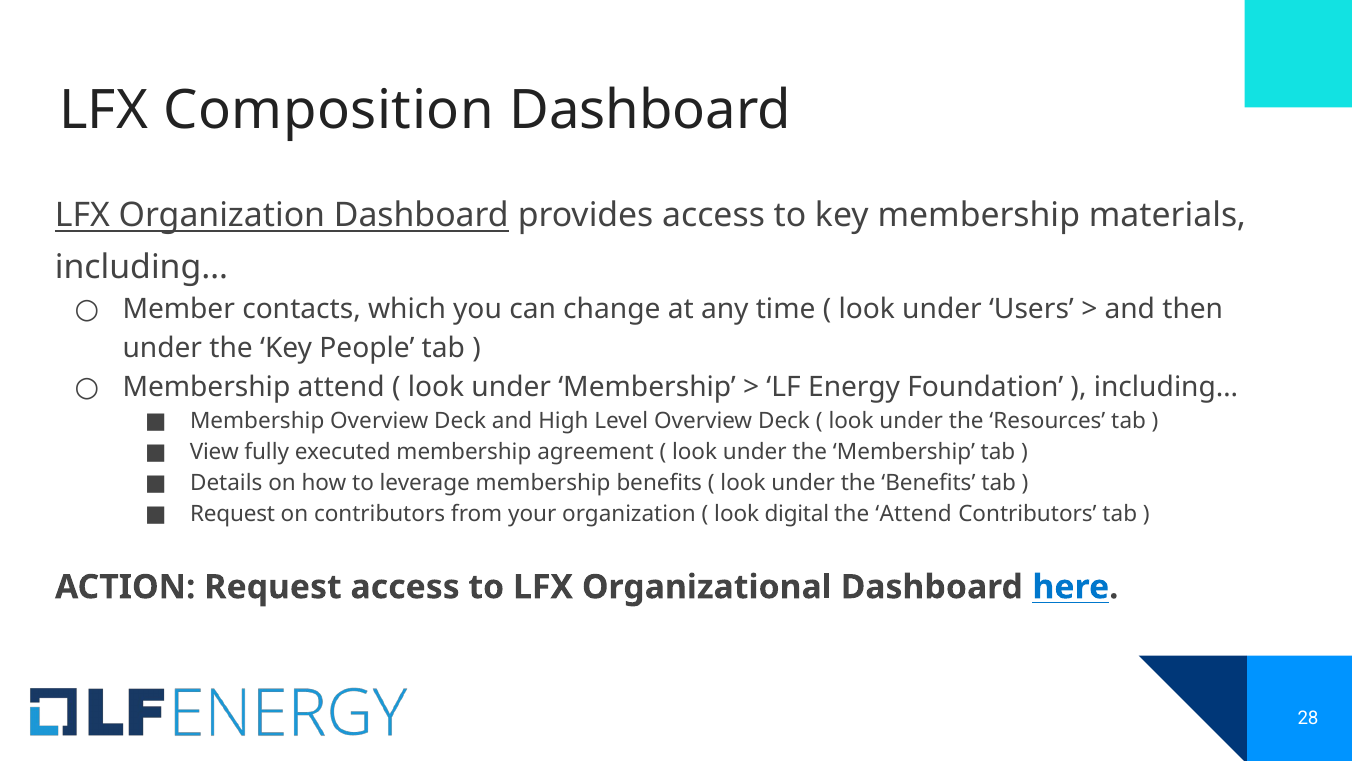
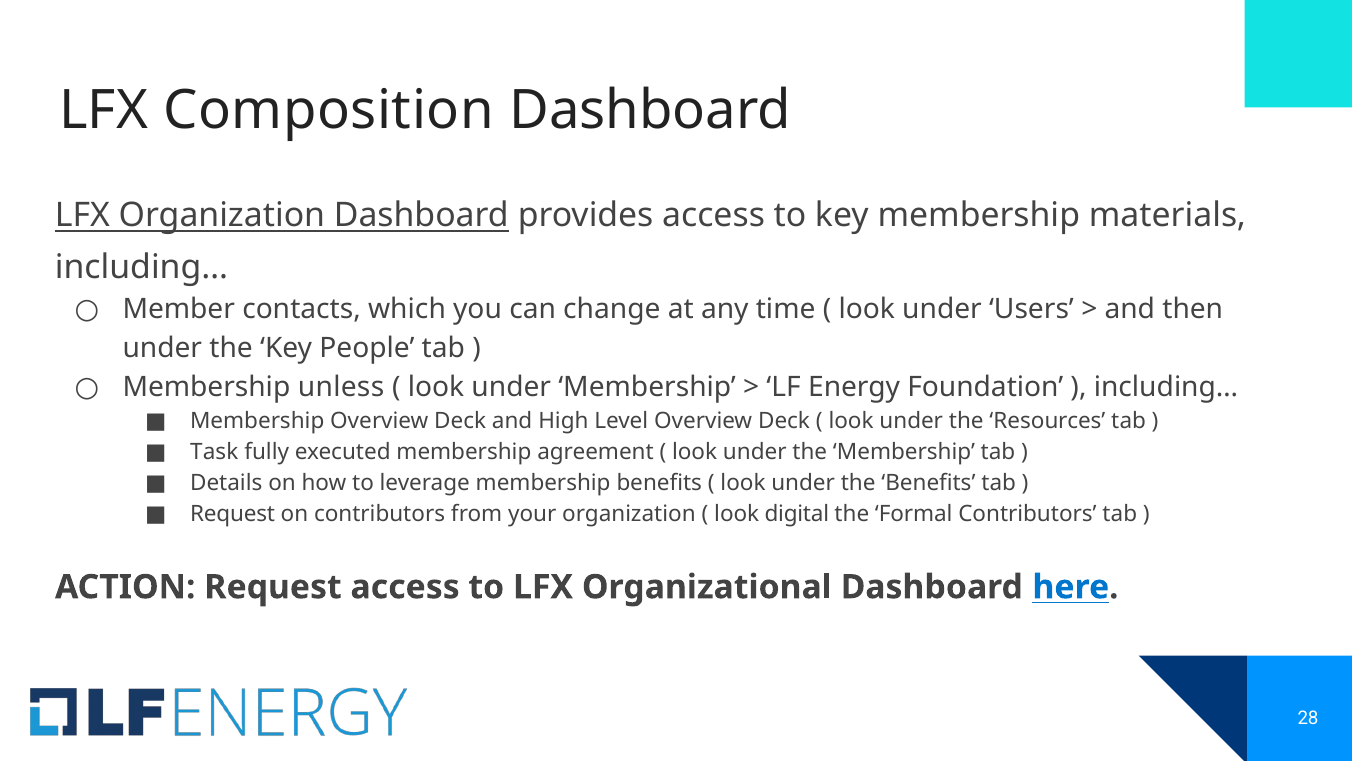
Membership attend: attend -> unless
View: View -> Task
the Attend: Attend -> Formal
